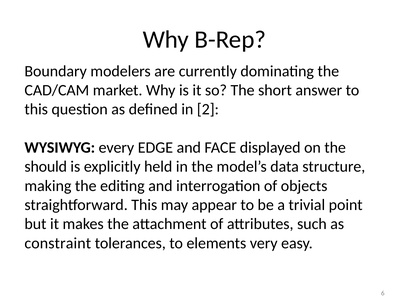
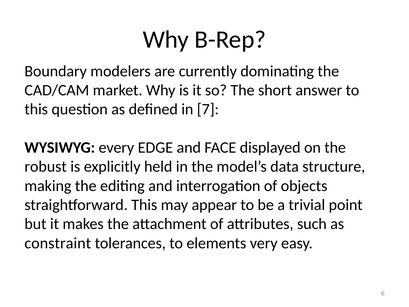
2: 2 -> 7
should: should -> robust
